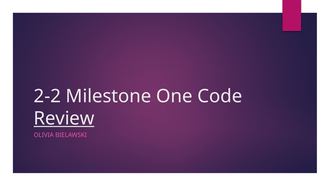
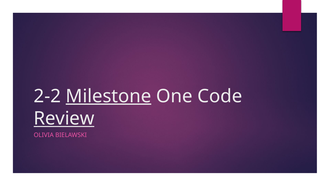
Milestone underline: none -> present
